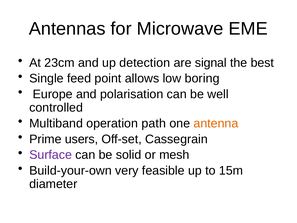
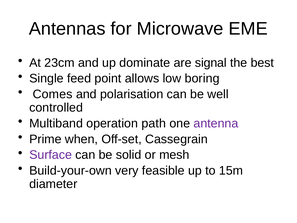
detection: detection -> dominate
Europe: Europe -> Comes
antenna colour: orange -> purple
users: users -> when
